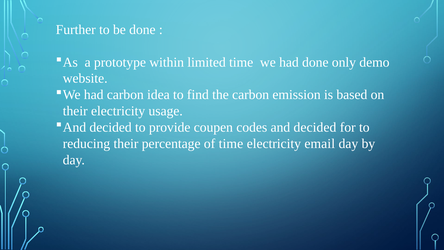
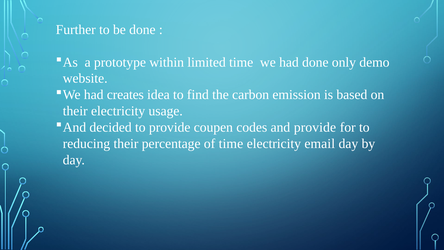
had carbon: carbon -> creates
codes and decided: decided -> provide
